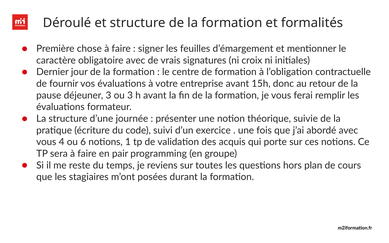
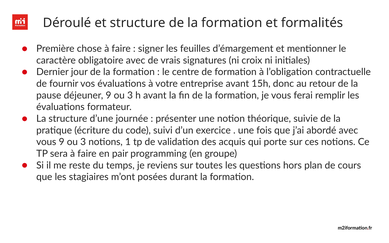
déjeuner 3: 3 -> 9
vous 4: 4 -> 9
6 at (83, 142): 6 -> 3
